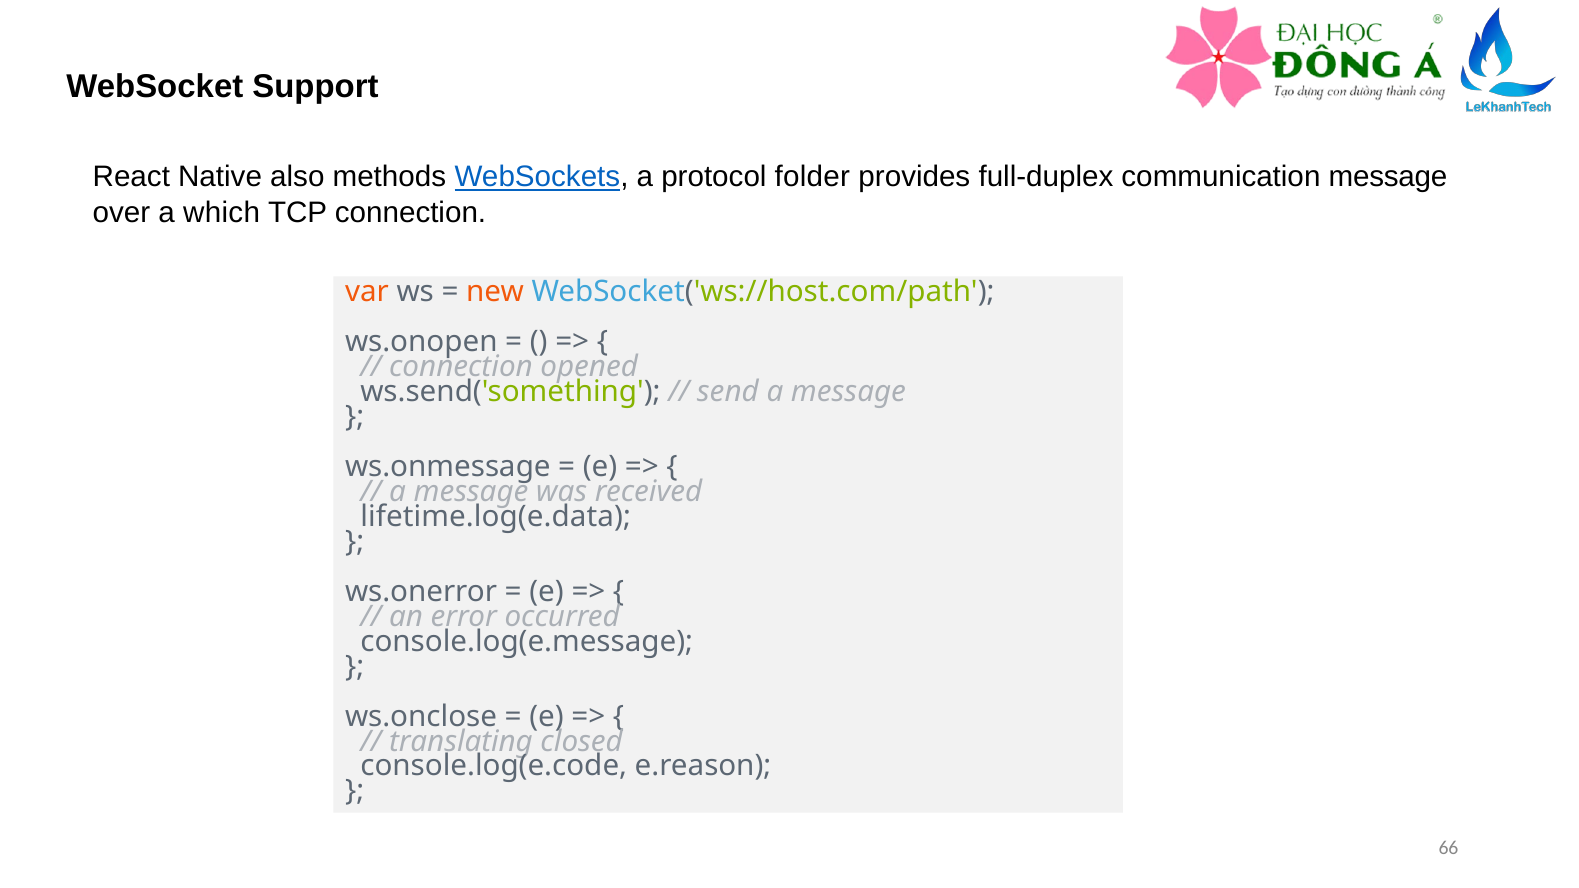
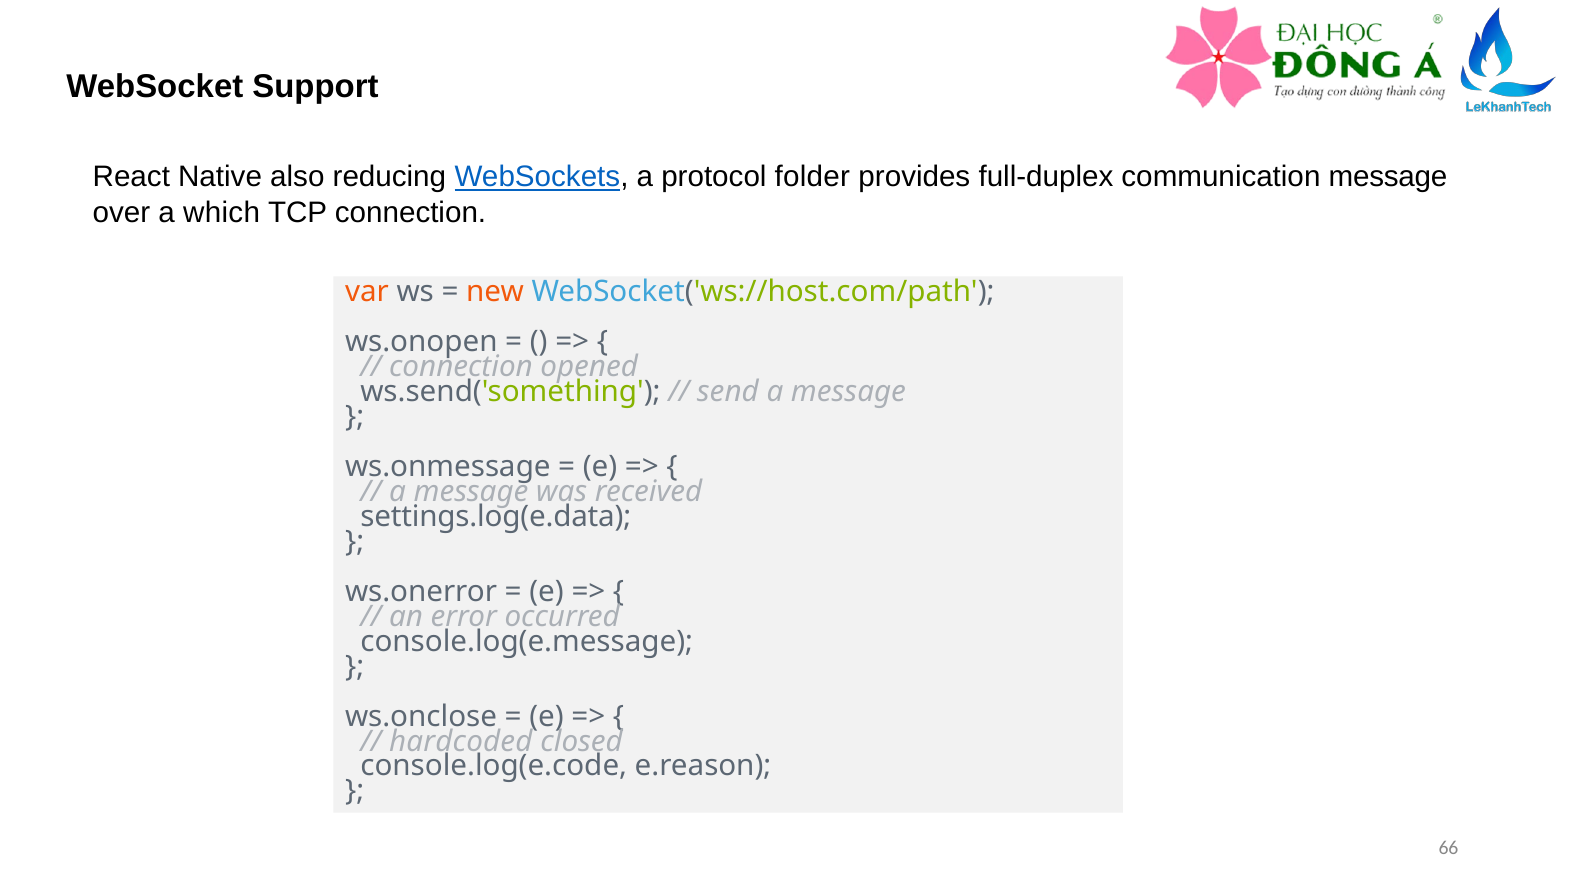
methods: methods -> reducing
lifetime.log(e.data: lifetime.log(e.data -> settings.log(e.data
translating: translating -> hardcoded
